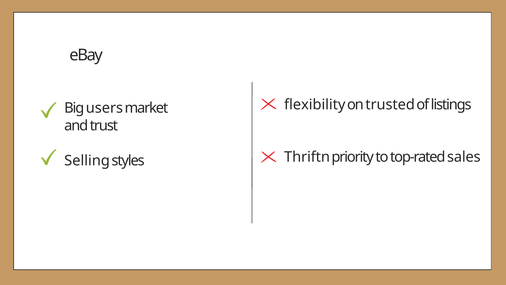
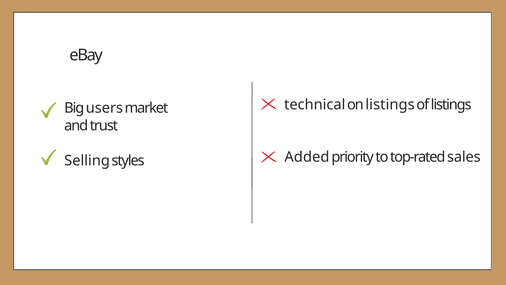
flexibility: flexibility -> technical
on trusted: trusted -> listings
Thriftn: Thriftn -> Added
